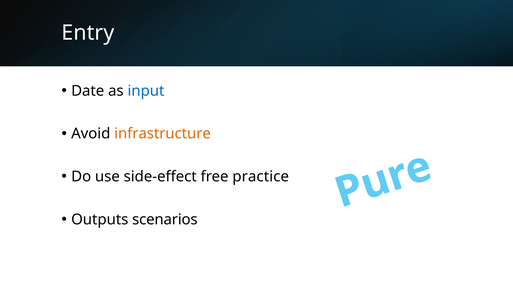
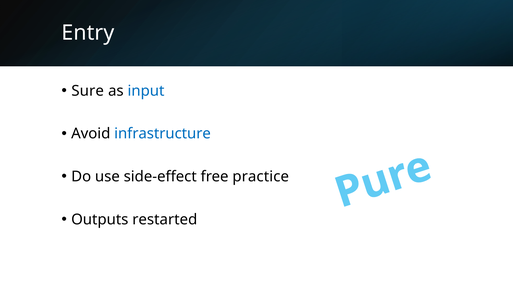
Date: Date -> Sure
infrastructure colour: orange -> blue
scenarios: scenarios -> restarted
